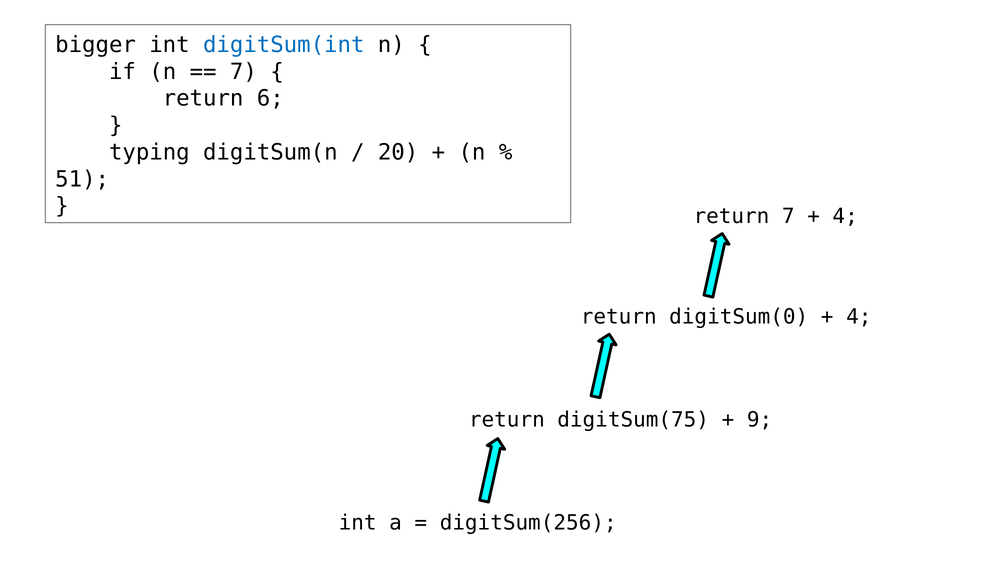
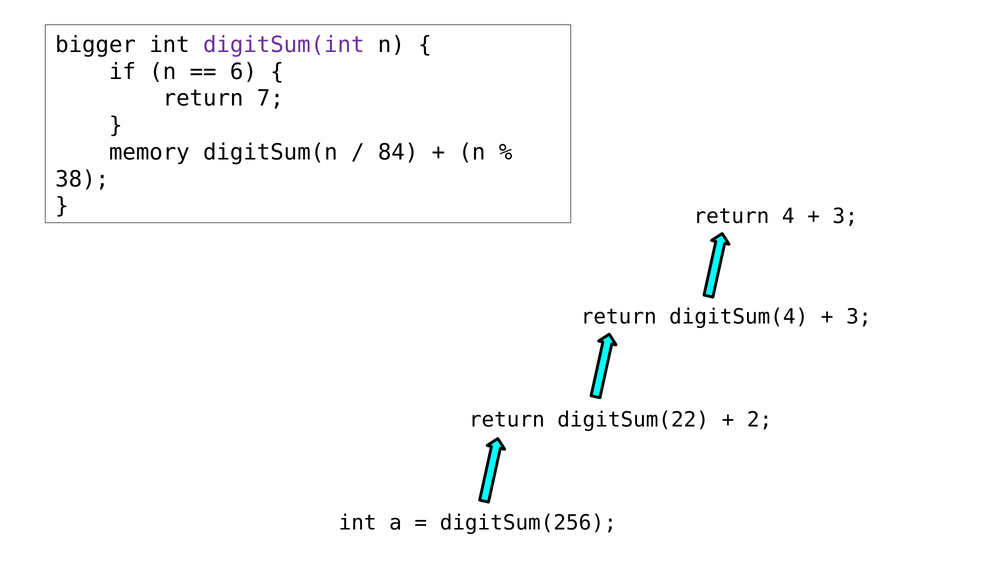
digitSum(int colour: blue -> purple
7 at (243, 72): 7 -> 6
6: 6 -> 7
typing: typing -> memory
20: 20 -> 84
51: 51 -> 38
return 7: 7 -> 4
4 at (845, 216): 4 -> 3
digitSum(0: digitSum(0 -> digitSum(4
4 at (859, 317): 4 -> 3
digitSum(75: digitSum(75 -> digitSum(22
9: 9 -> 2
